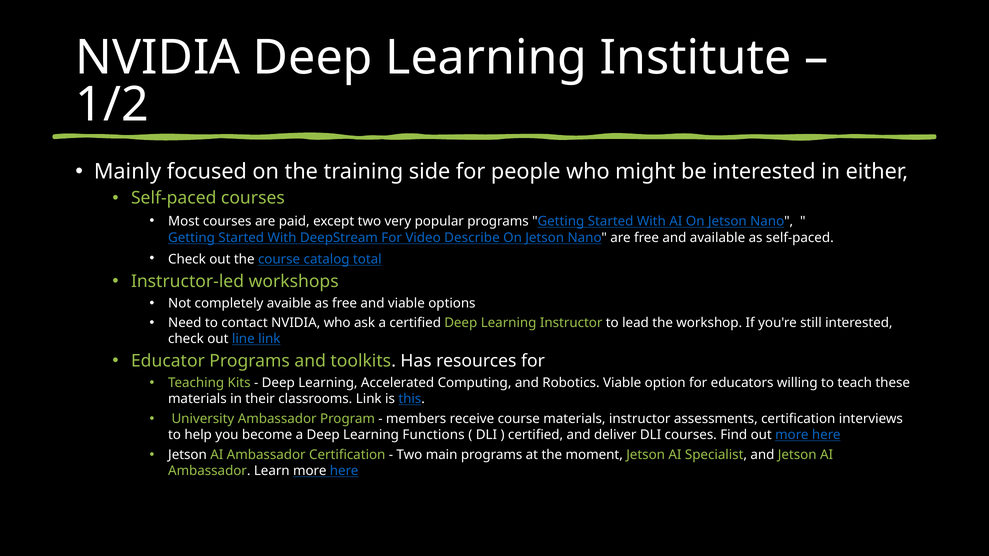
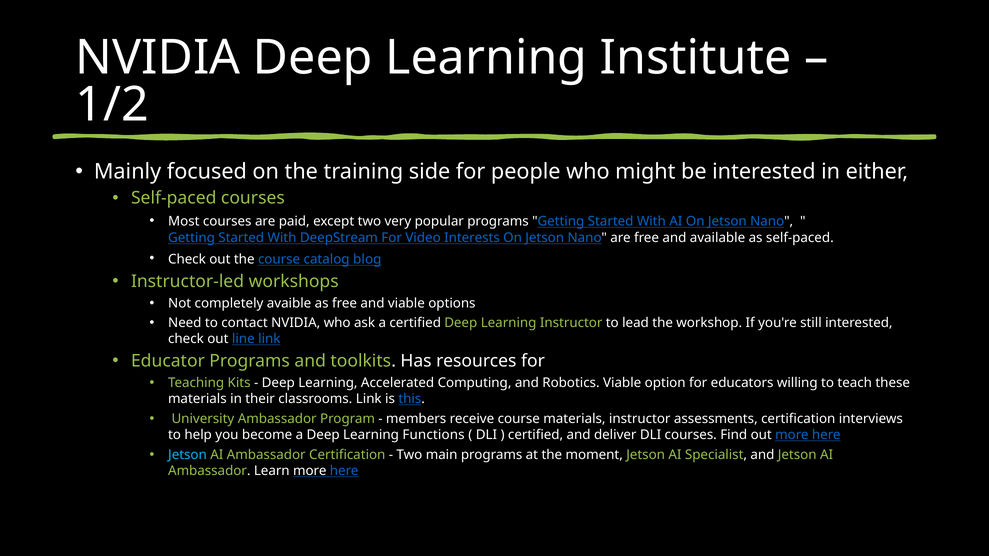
Describe: Describe -> Interests
total: total -> blog
Jetson at (187, 455) colour: white -> light blue
